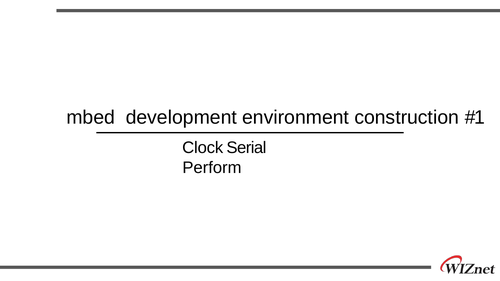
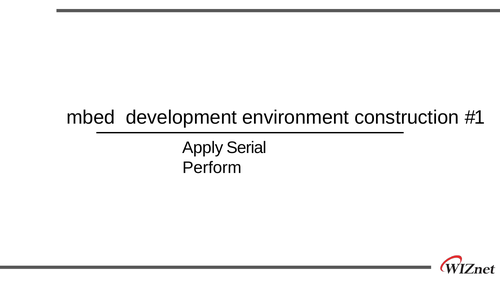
Clock: Clock -> Apply
